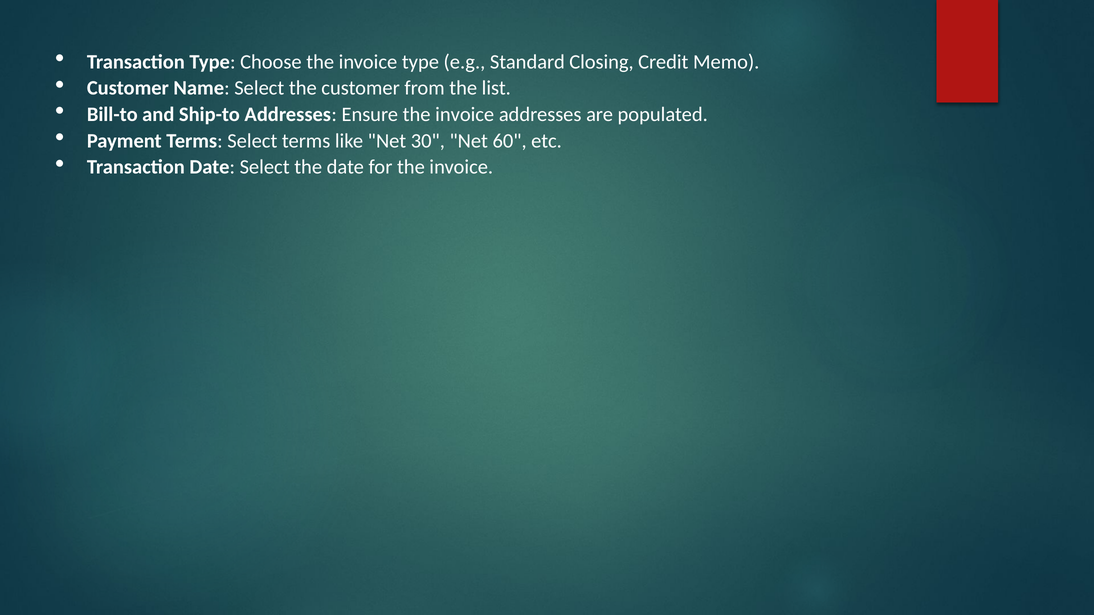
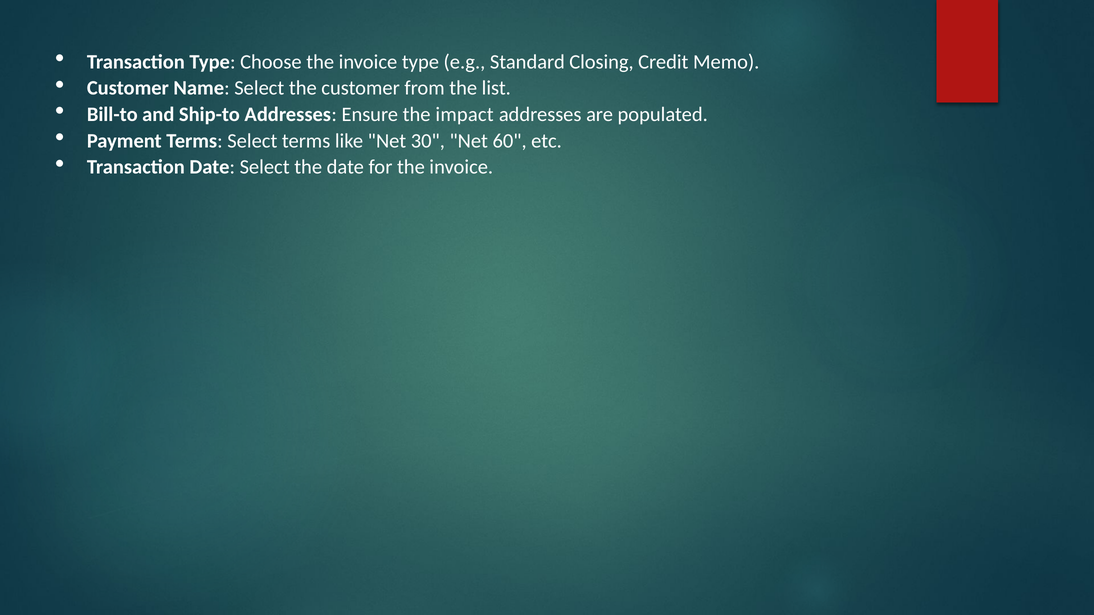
Ensure the invoice: invoice -> impact
